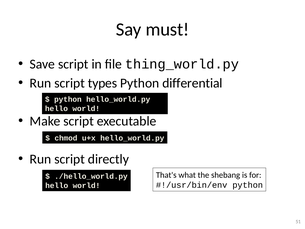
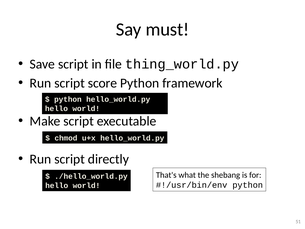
types: types -> score
differential: differential -> framework
